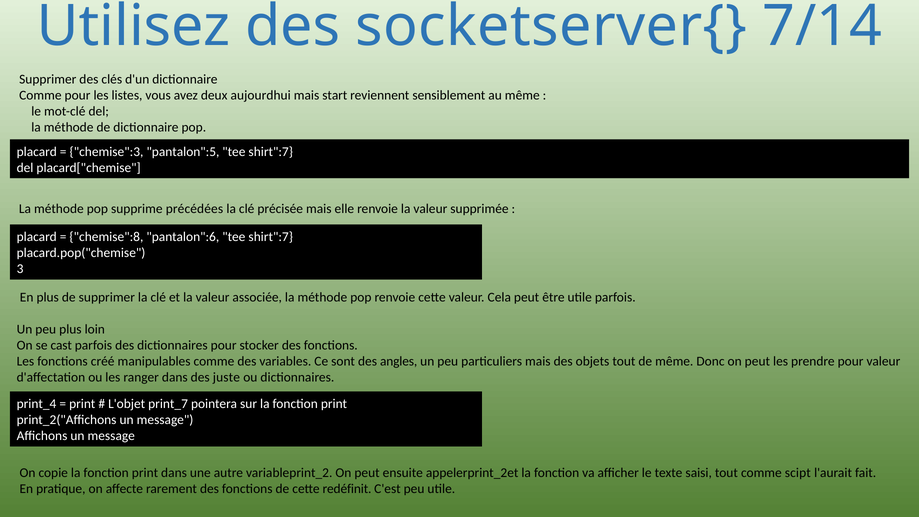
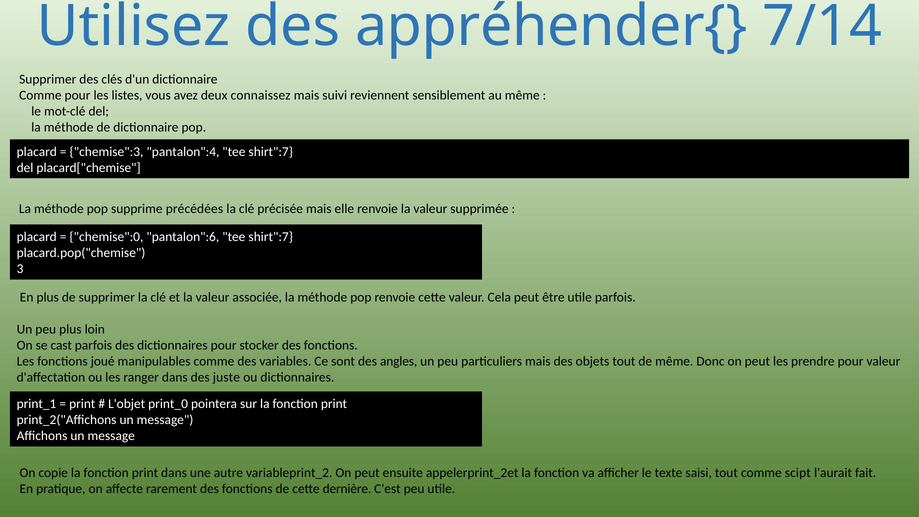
socketserver{: socketserver{ -> appréhender{
aujourdhui: aujourdhui -> connaissez
start: start -> suivi
pantalon":5: pantalon":5 -> pantalon":4
chemise":8: chemise":8 -> chemise":0
créé: créé -> joué
print_4: print_4 -> print_1
print_7: print_7 -> print_0
redéfinit: redéfinit -> dernière
